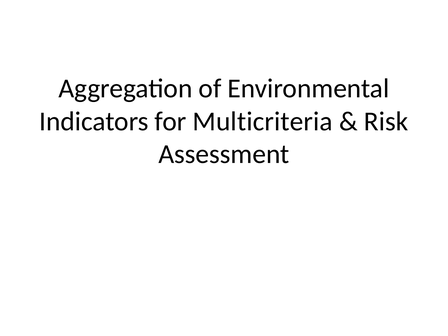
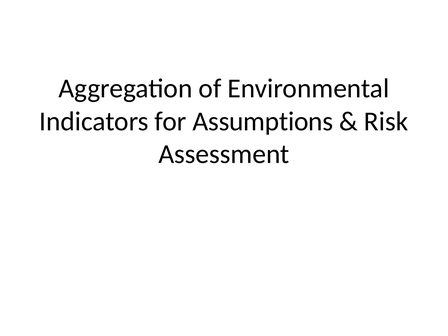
Multicriteria: Multicriteria -> Assumptions
